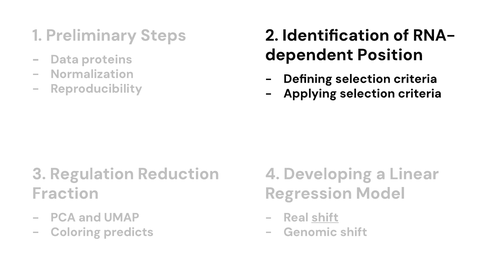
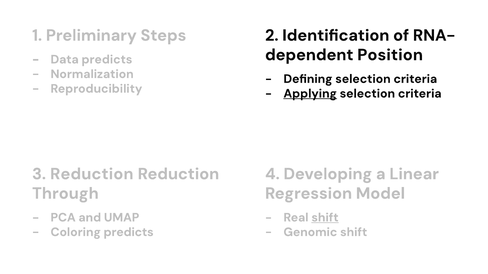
Data proteins: proteins -> predicts
Applying underline: none -> present
3 Regulation: Regulation -> Reduction
Fraction: Fraction -> Through
